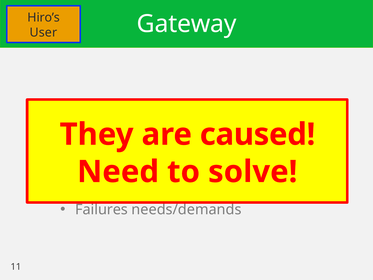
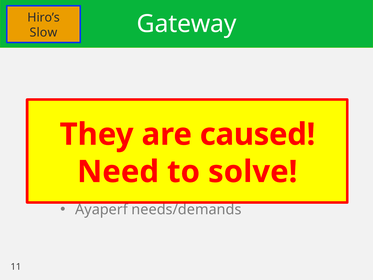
User: User -> Slow
Failures: Failures -> Ayaperf
